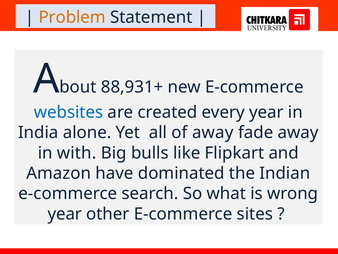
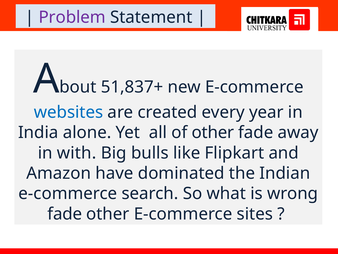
Problem colour: orange -> purple
88,931+: 88,931+ -> 51,837+
of away: away -> other
year at (65, 214): year -> fade
